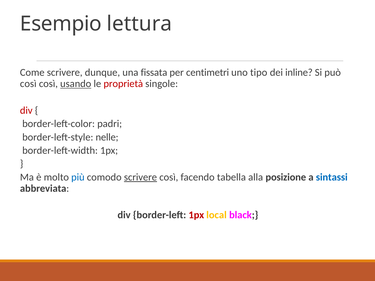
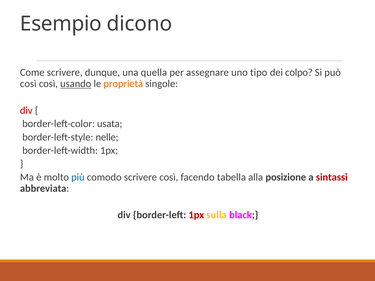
lettura: lettura -> dicono
fissata: fissata -> quella
centimetri: centimetri -> assegnare
inline: inline -> colpo
proprietà colour: red -> orange
padri: padri -> usata
scrivere at (140, 177) underline: present -> none
sintassi colour: blue -> red
local: local -> sulla
